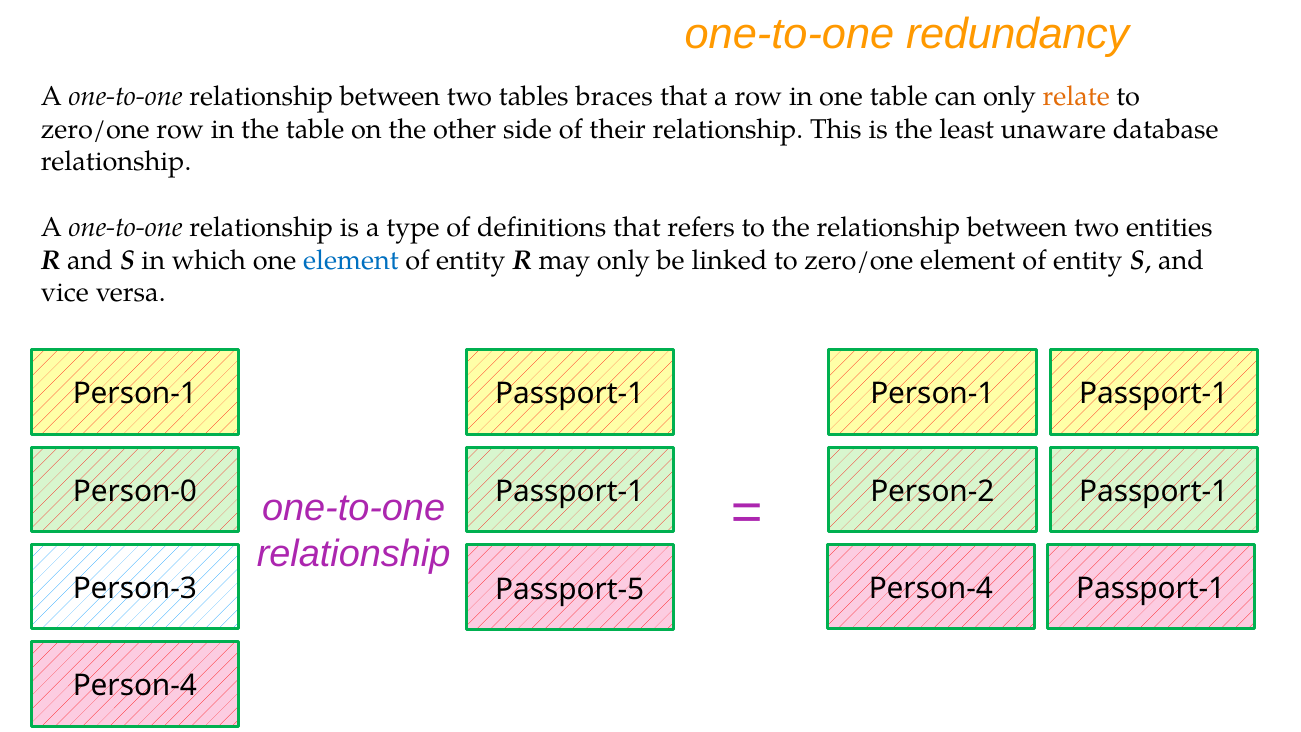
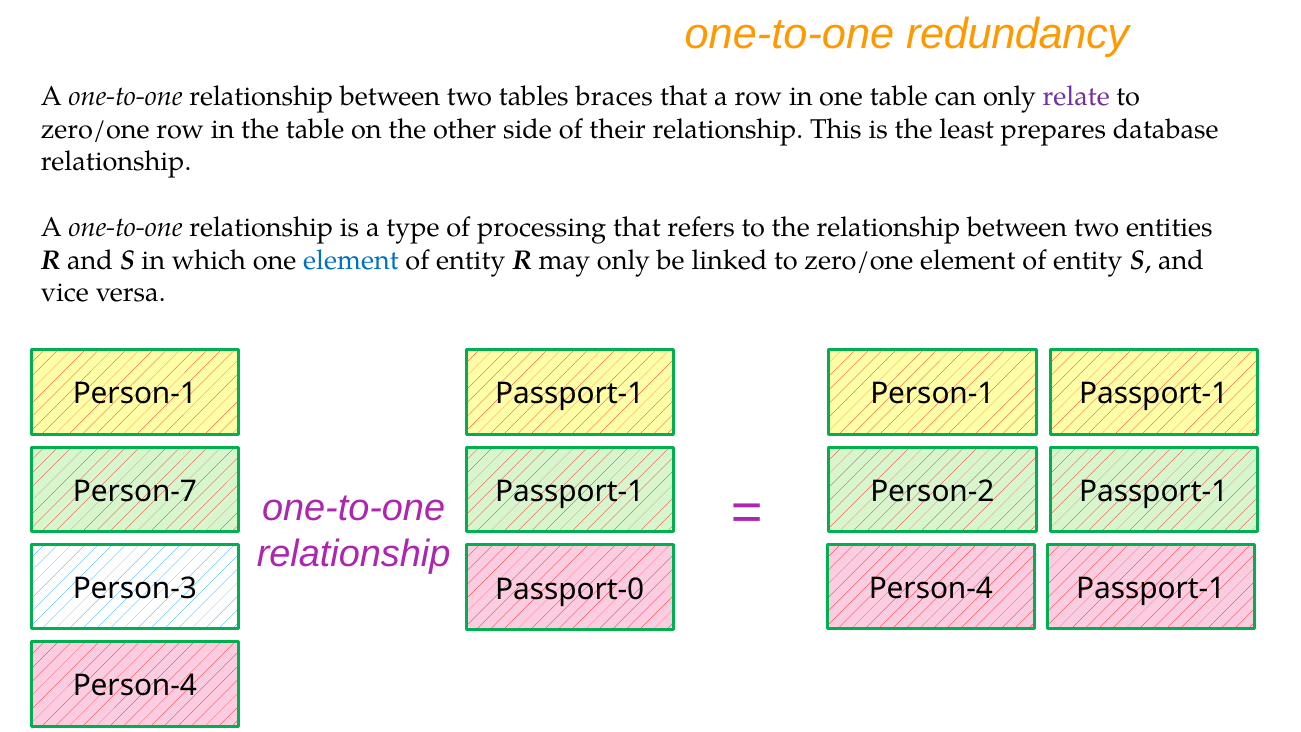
relate colour: orange -> purple
unaware: unaware -> prepares
definitions: definitions -> processing
Person-0: Person-0 -> Person-7
Passport-5: Passport-5 -> Passport-0
